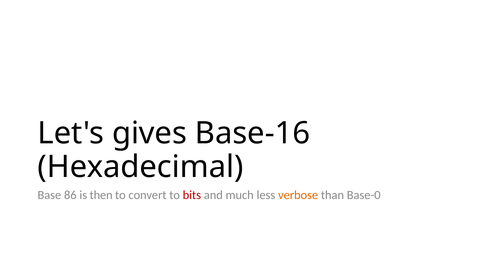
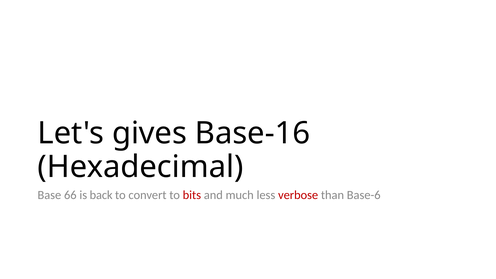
86: 86 -> 66
then: then -> back
verbose colour: orange -> red
Base-0: Base-0 -> Base-6
